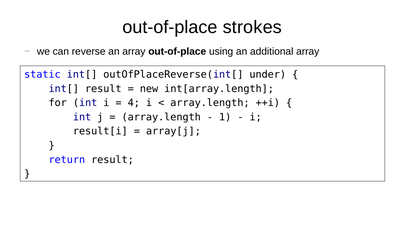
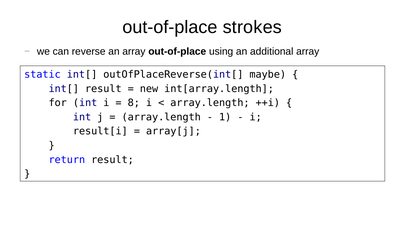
under: under -> maybe
4: 4 -> 8
